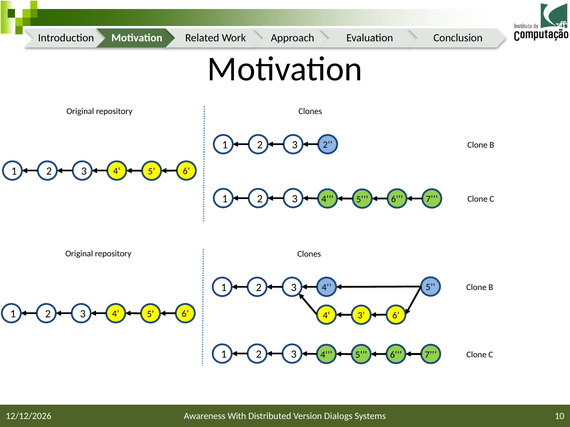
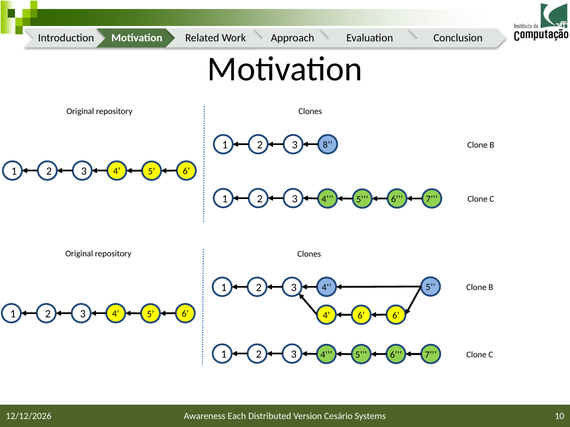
2 at (328, 145): 2 -> 8
4 3: 3 -> 6
With: With -> Each
Dialogs: Dialogs -> Cesário
